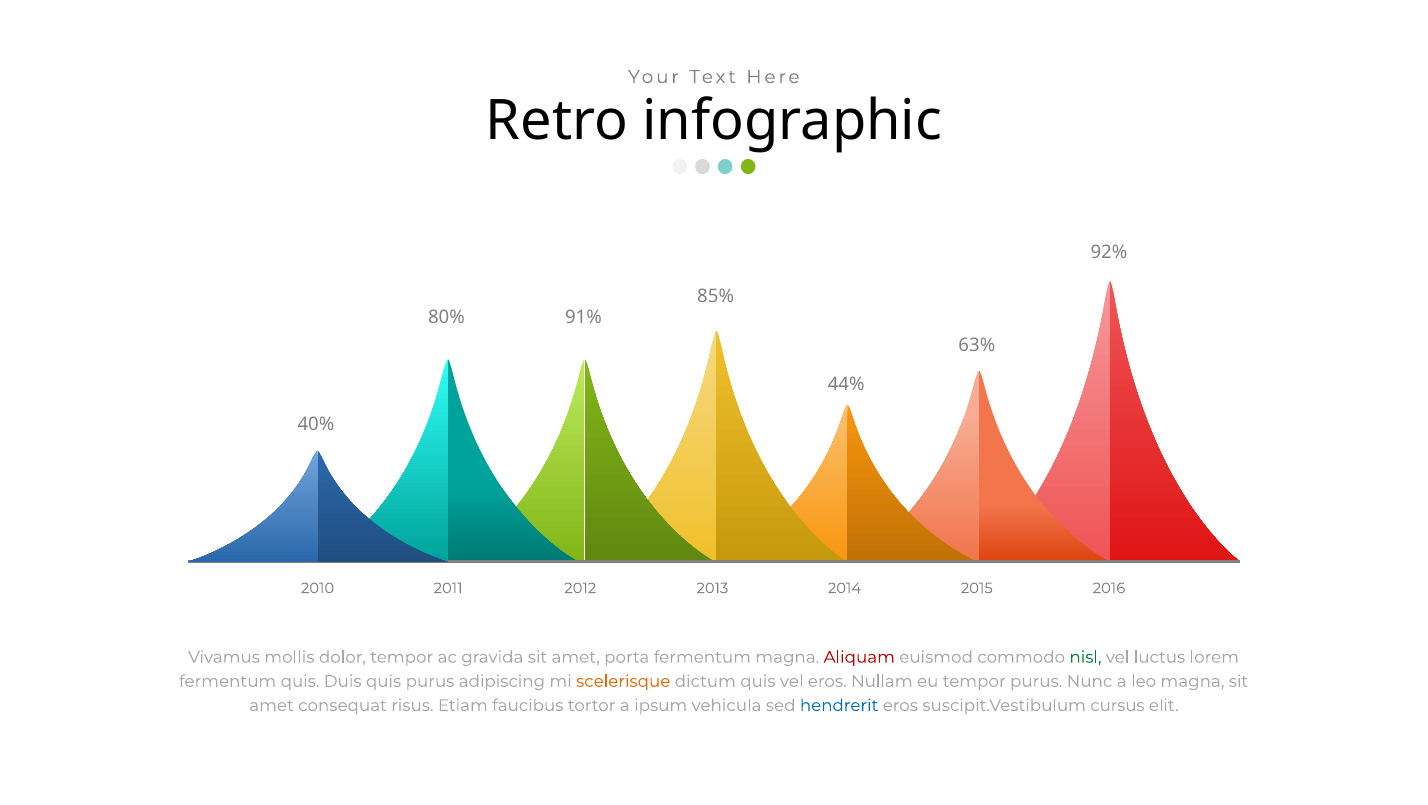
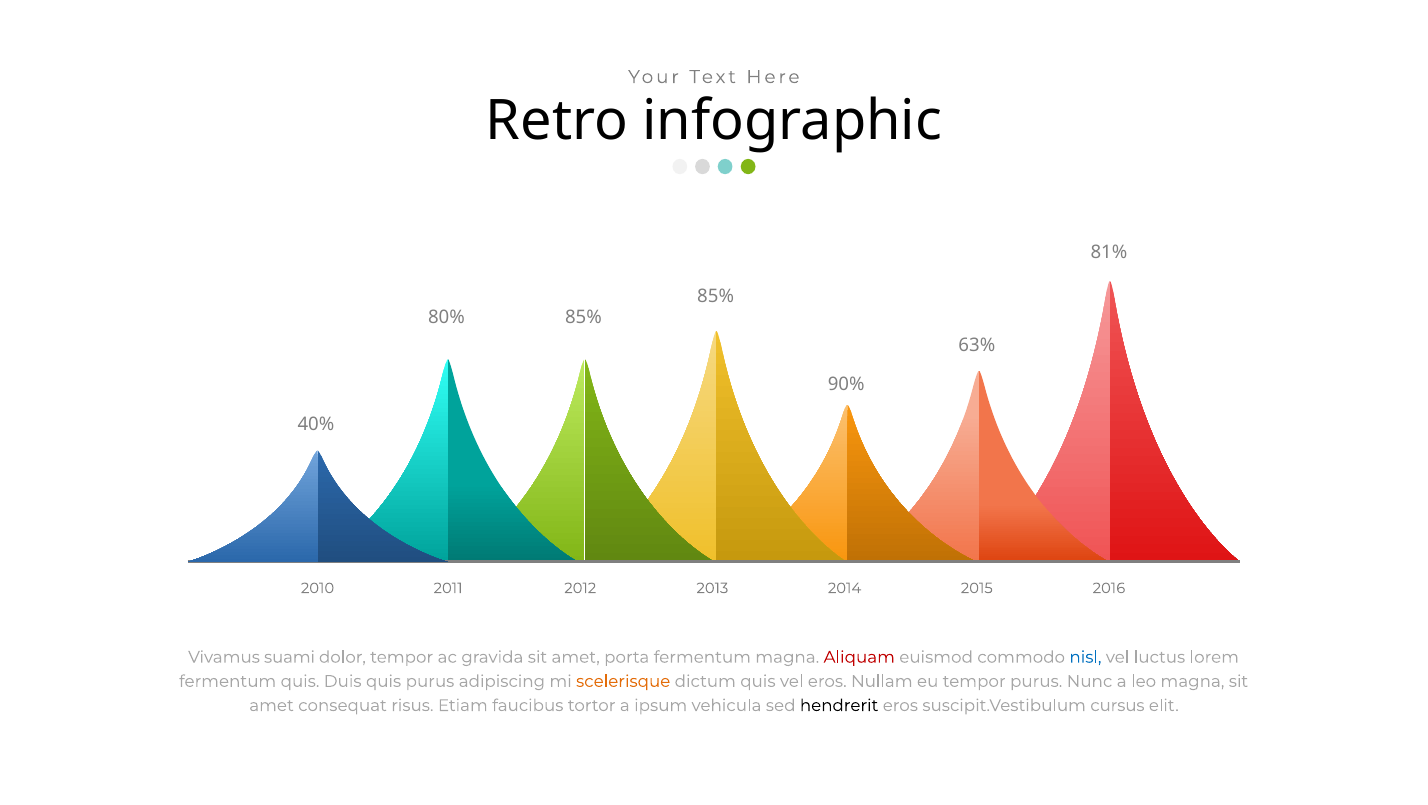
92%: 92% -> 81%
91% at (583, 317): 91% -> 85%
44%: 44% -> 90%
mollis: mollis -> suami
nisl colour: green -> blue
hendrerit colour: blue -> black
